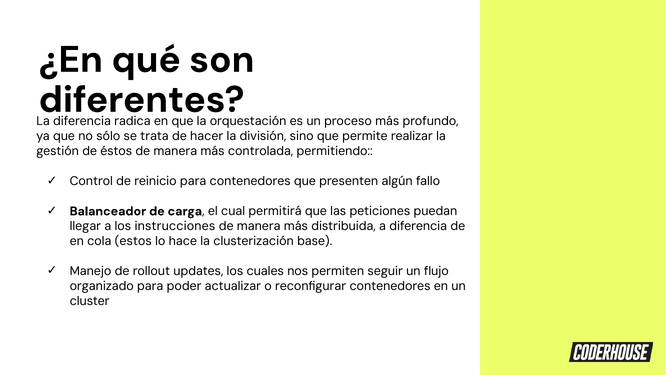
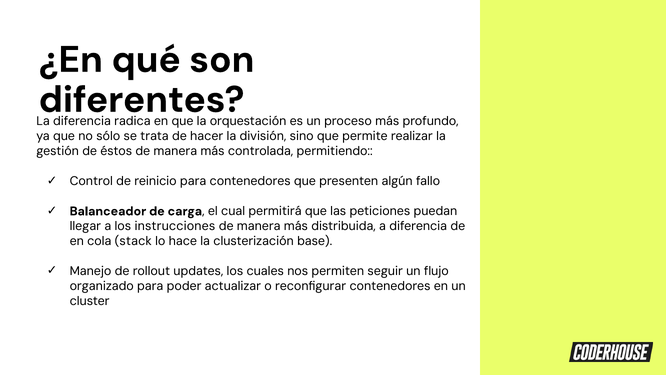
estos: estos -> stack
